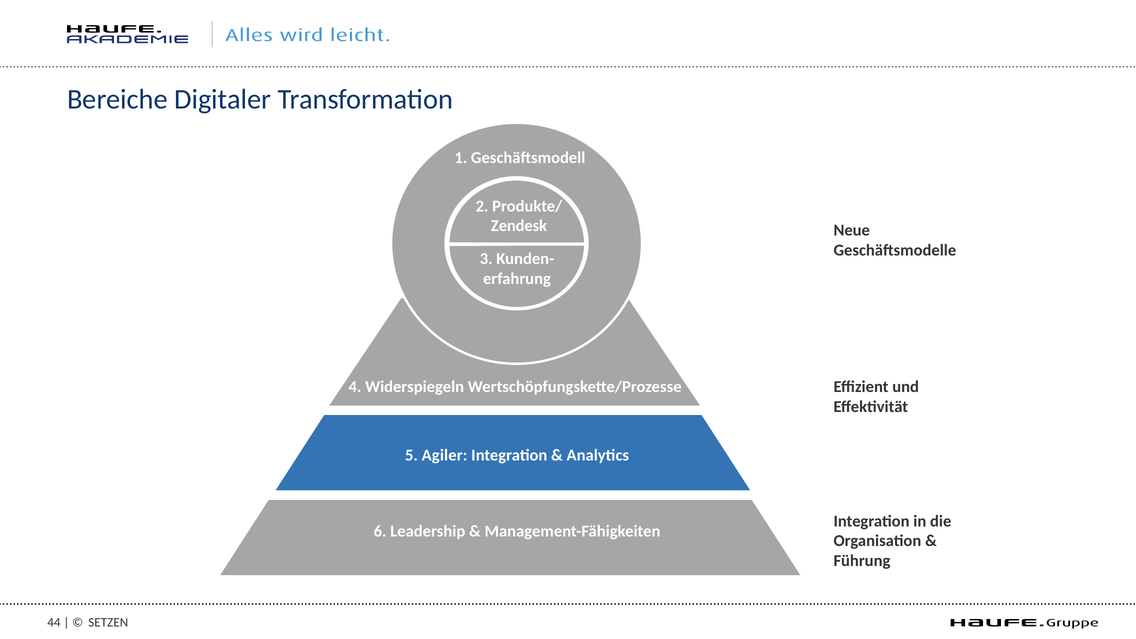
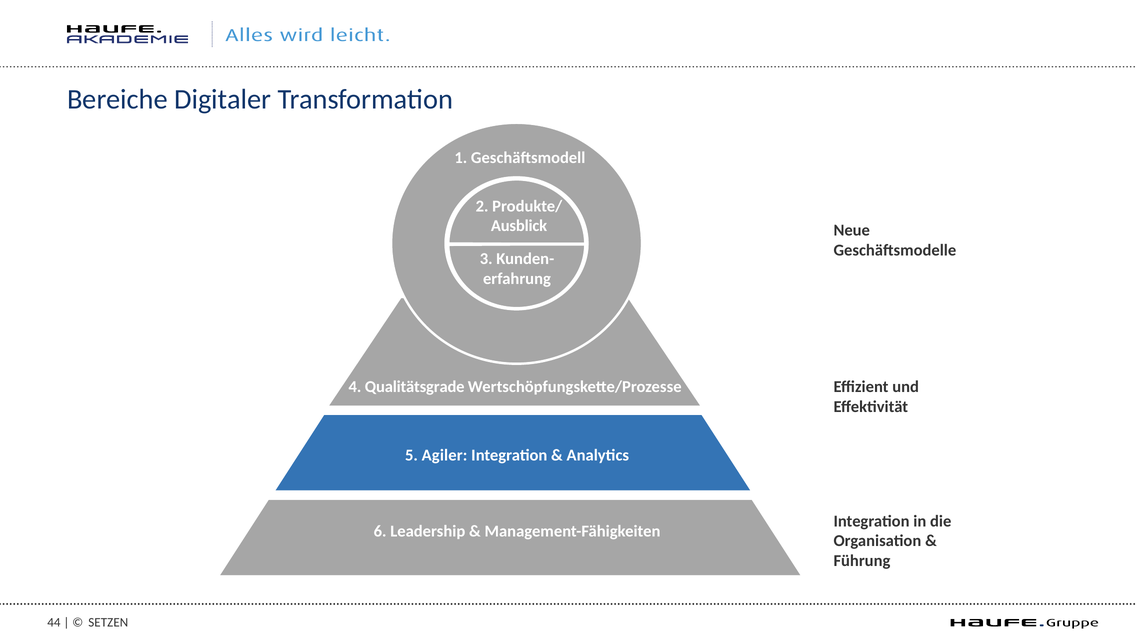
Zendesk: Zendesk -> Ausblick
Widerspiegeln: Widerspiegeln -> Qualitätsgrade
